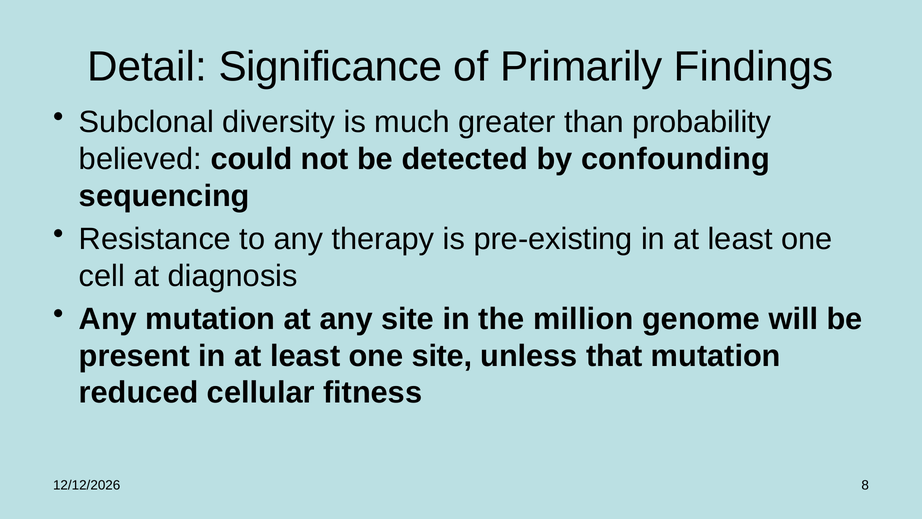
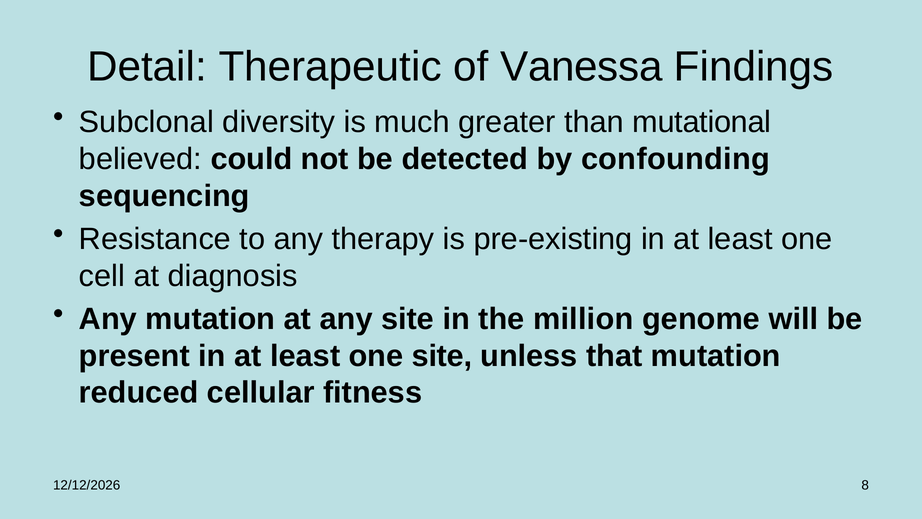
Significance: Significance -> Therapeutic
Primarily: Primarily -> Vanessa
probability: probability -> mutational
